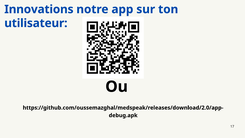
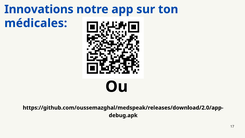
utilisateur: utilisateur -> médicales
